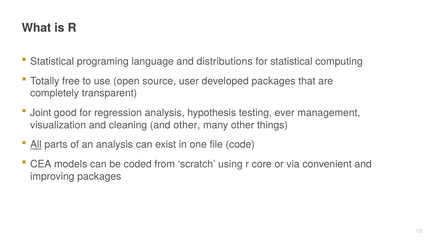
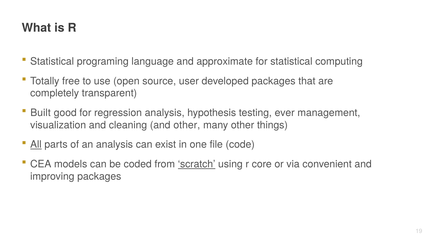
distributions: distributions -> approximate
Joint: Joint -> Built
scratch underline: none -> present
